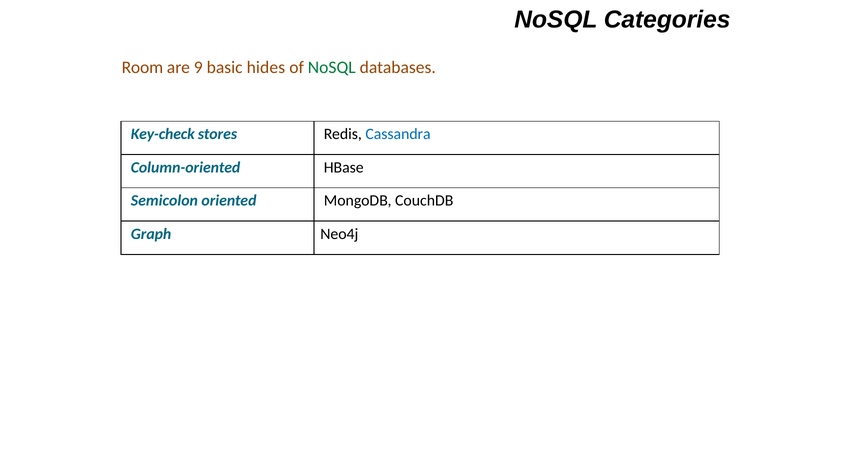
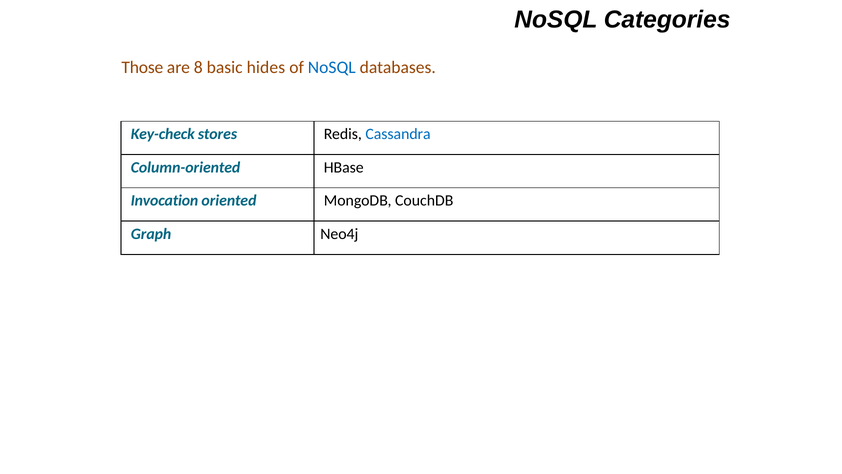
Room: Room -> Those
9: 9 -> 8
NoSQL at (332, 68) colour: green -> blue
Semicolon: Semicolon -> Invocation
